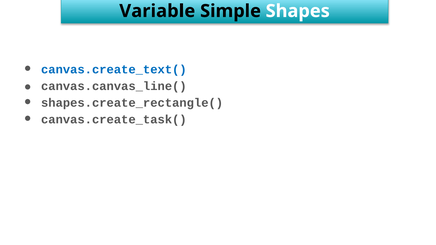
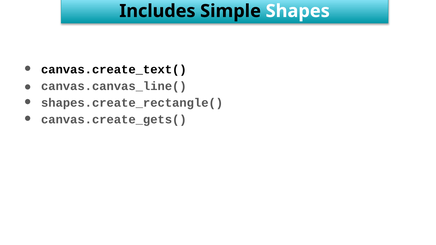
Variable: Variable -> Includes
canvas.create_text( colour: blue -> black
canvas.create_task(: canvas.create_task( -> canvas.create_gets(
